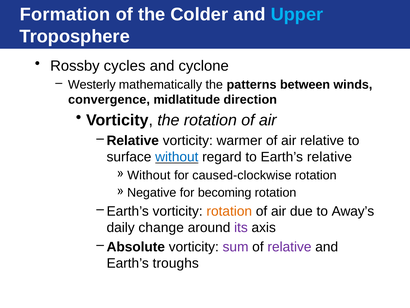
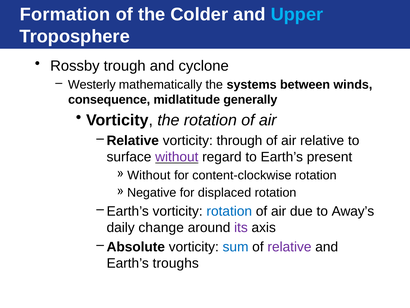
cycles: cycles -> trough
patterns: patterns -> systems
convergence: convergence -> consequence
direction: direction -> generally
warmer: warmer -> through
without at (177, 157) colour: blue -> purple
Earth’s relative: relative -> present
caused-clockwise: caused-clockwise -> content-clockwise
becoming: becoming -> displaced
rotation at (229, 211) colour: orange -> blue
sum colour: purple -> blue
